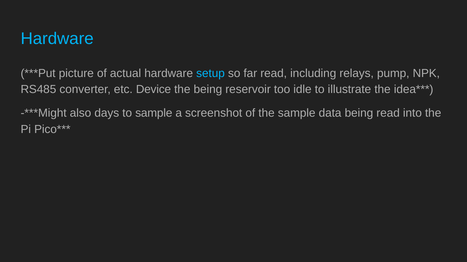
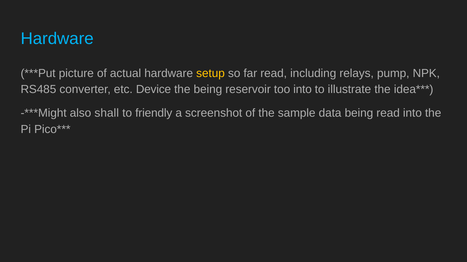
setup colour: light blue -> yellow
too idle: idle -> into
days: days -> shall
to sample: sample -> friendly
